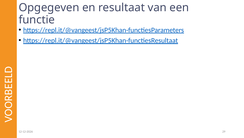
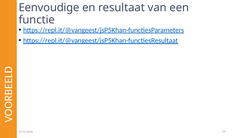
Opgegeven: Opgegeven -> Eenvoudige
